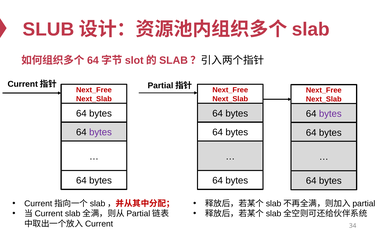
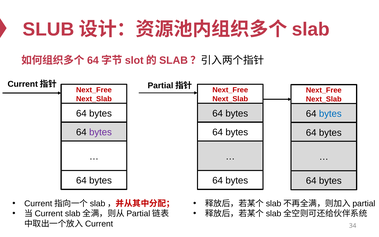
bytes at (330, 114) colour: purple -> blue
